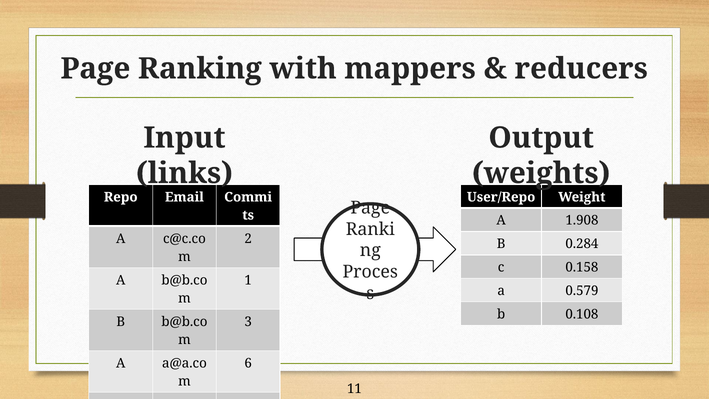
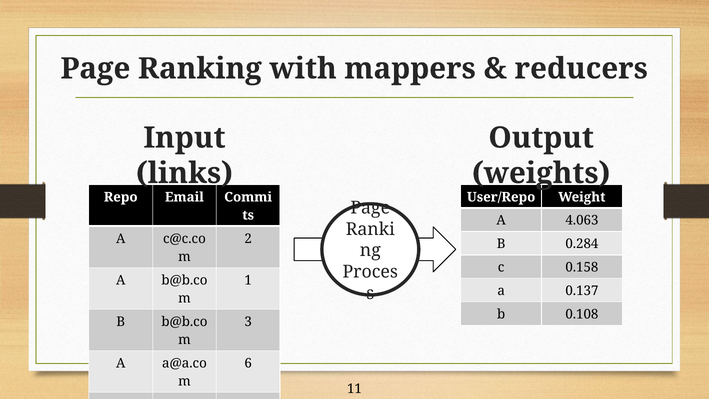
1.908: 1.908 -> 4.063
0.579: 0.579 -> 0.137
